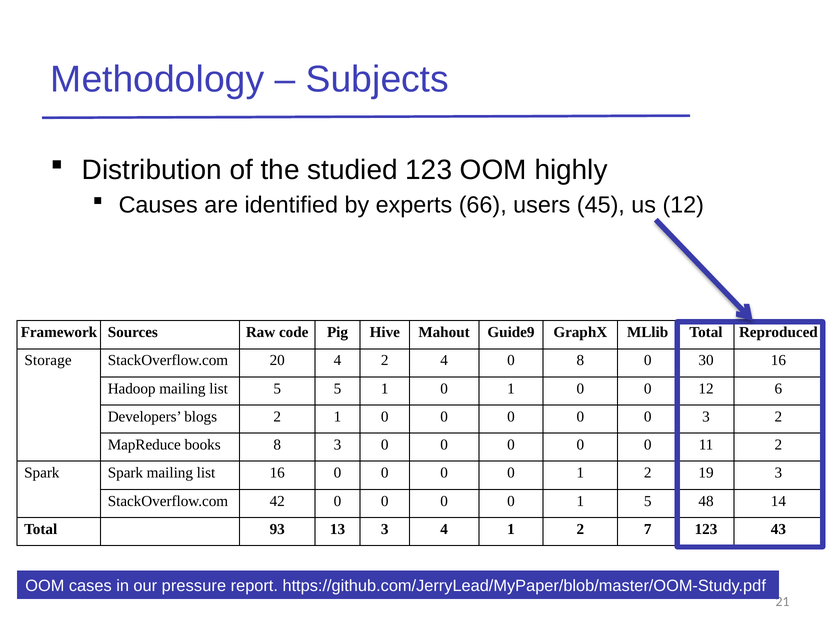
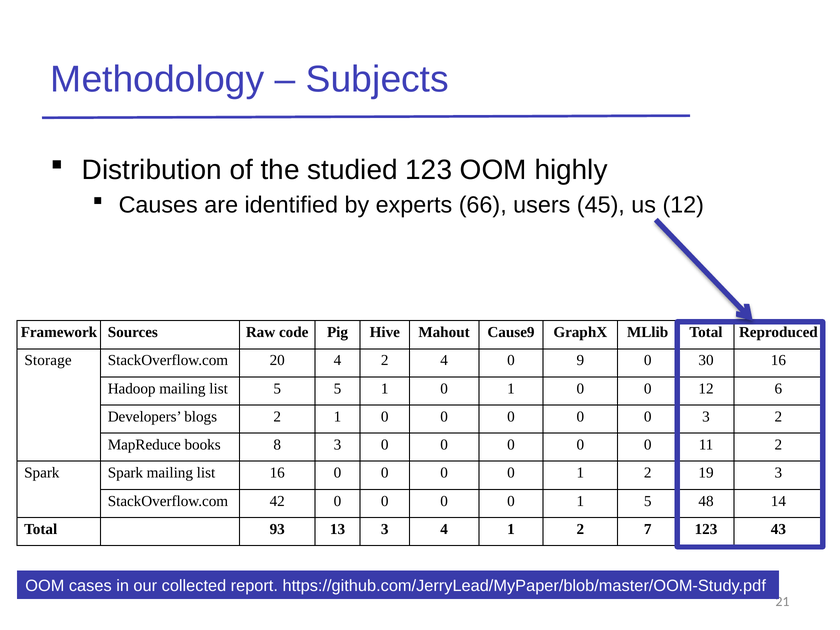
Guide9: Guide9 -> Cause9
0 8: 8 -> 9
pressure: pressure -> collected
